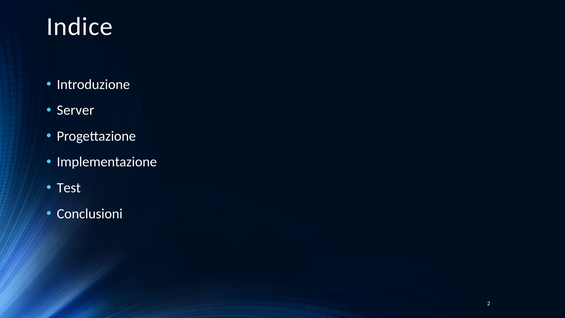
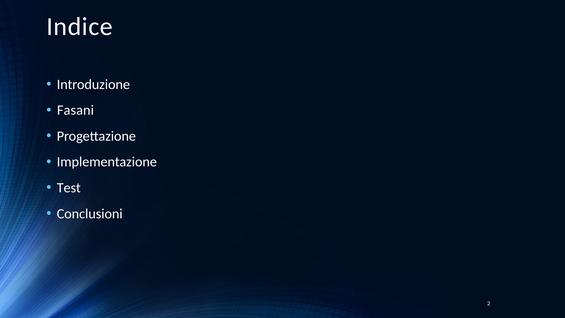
Server: Server -> Fasani
